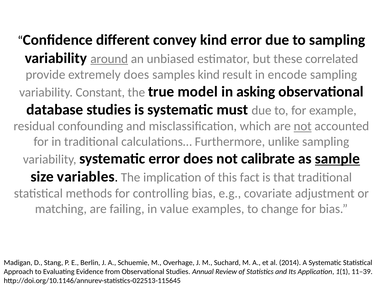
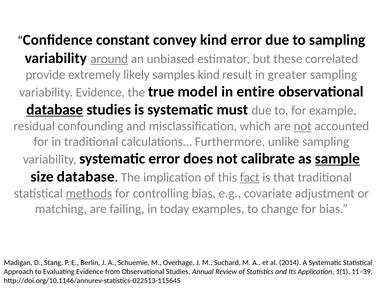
different: different -> constant
extremely does: does -> likely
encode: encode -> greater
variability Constant: Constant -> Evidence
asking: asking -> entire
database at (55, 110) underline: none -> present
size variables: variables -> database
fact underline: none -> present
methods underline: none -> present
value: value -> today
